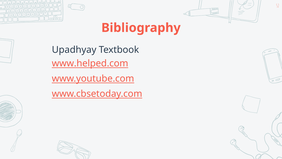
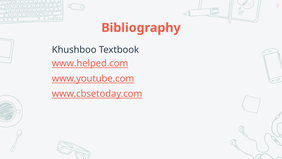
Upadhyay: Upadhyay -> Khushboo
